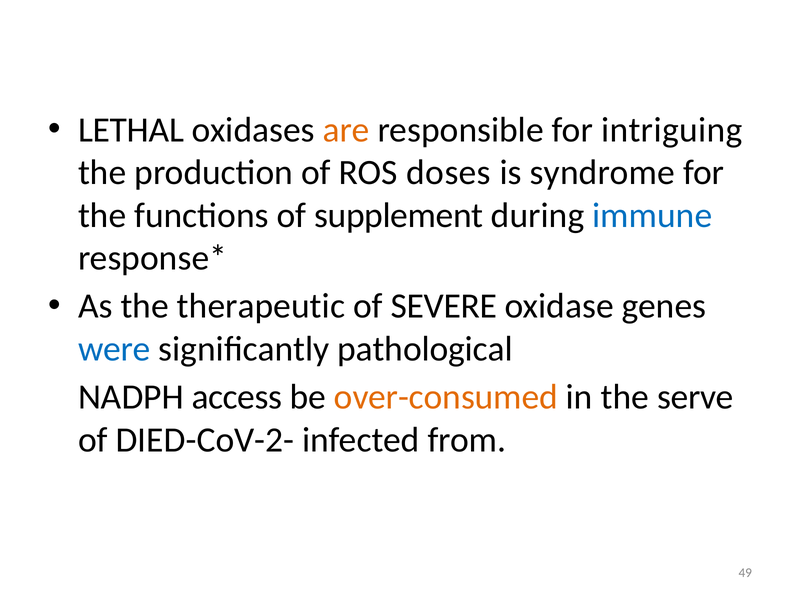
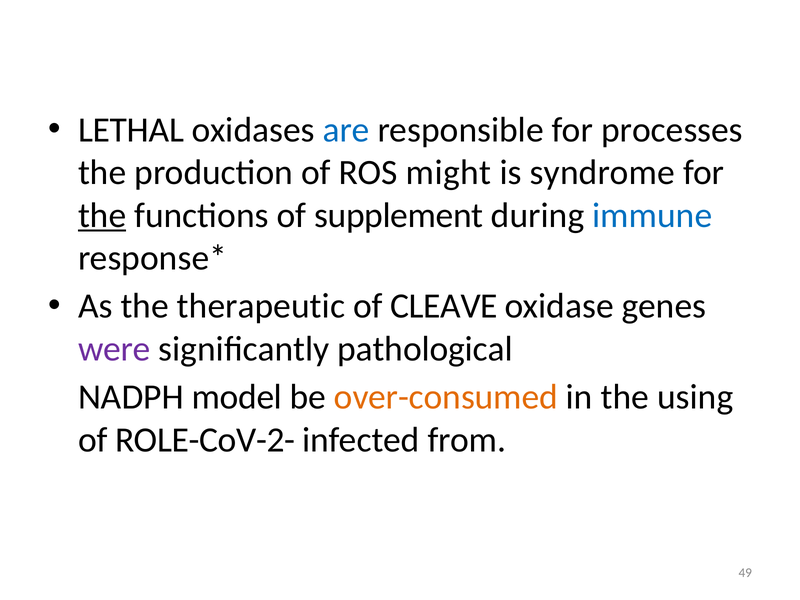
are colour: orange -> blue
intriguing: intriguing -> processes
doses: doses -> might
the at (102, 215) underline: none -> present
SEVERE: SEVERE -> CLEAVE
were colour: blue -> purple
access: access -> model
serve: serve -> using
DIED-CoV-2-: DIED-CoV-2- -> ROLE-CoV-2-
